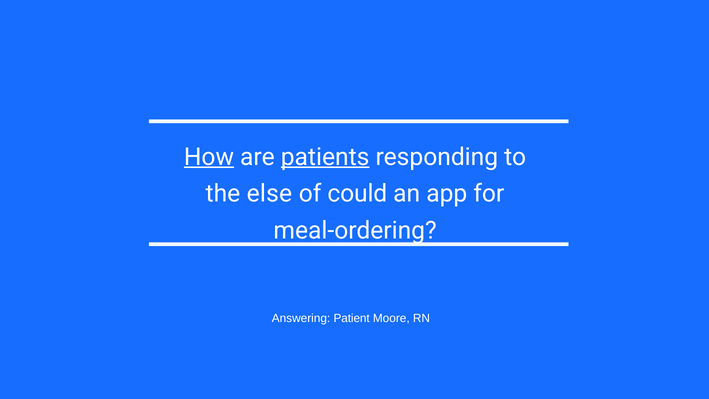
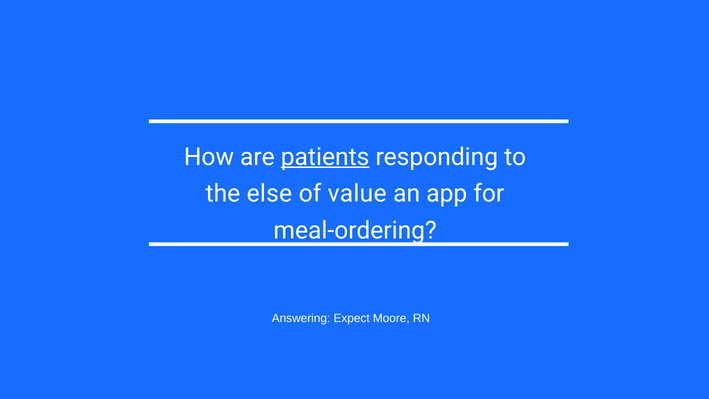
How underline: present -> none
could: could -> value
Patient: Patient -> Expect
